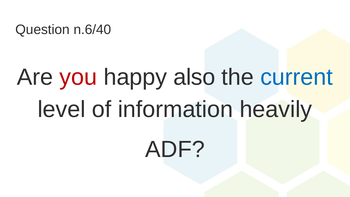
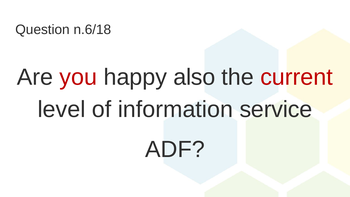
n.6/40: n.6/40 -> n.6/18
current colour: blue -> red
heavily: heavily -> service
